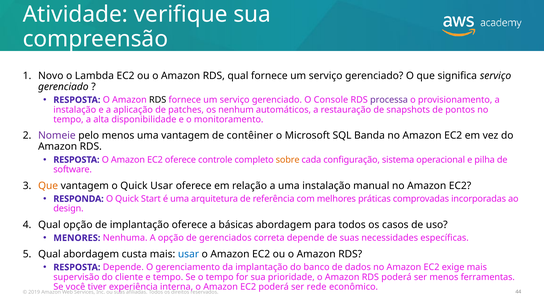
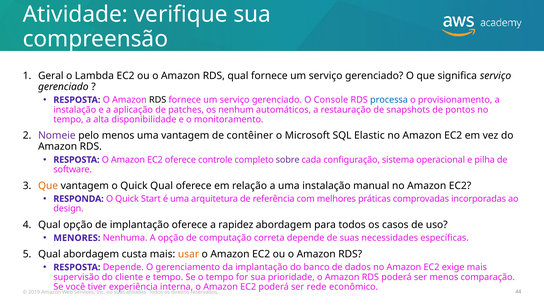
Novo: Novo -> Geral
processa colour: purple -> blue
Banda: Banda -> Elastic
sobre colour: orange -> purple
Quick Usar: Usar -> Qual
básicas: básicas -> rapidez
gerenciados: gerenciados -> computação
usar at (188, 254) colour: blue -> orange
ferramentas: ferramentas -> comparação
